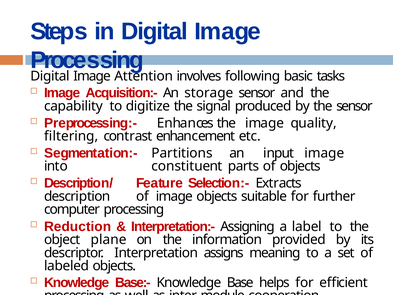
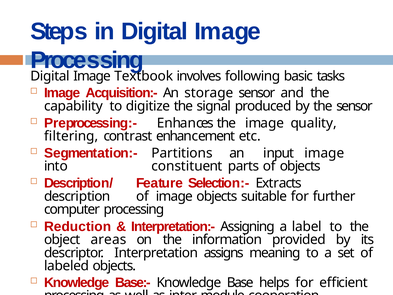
Attention: Attention -> Textbook
plane: plane -> areas
